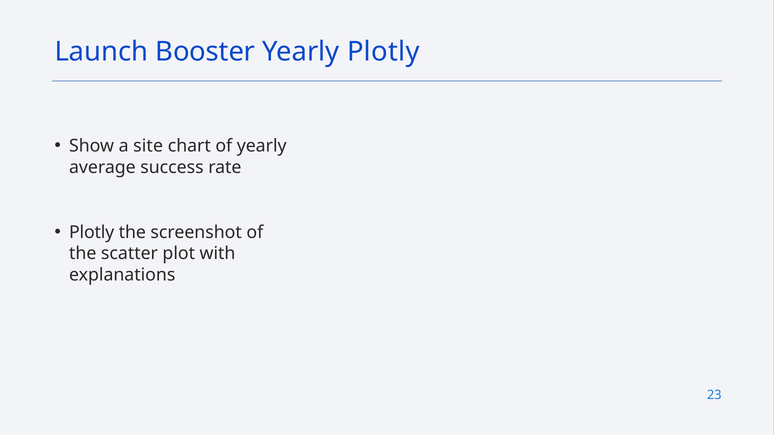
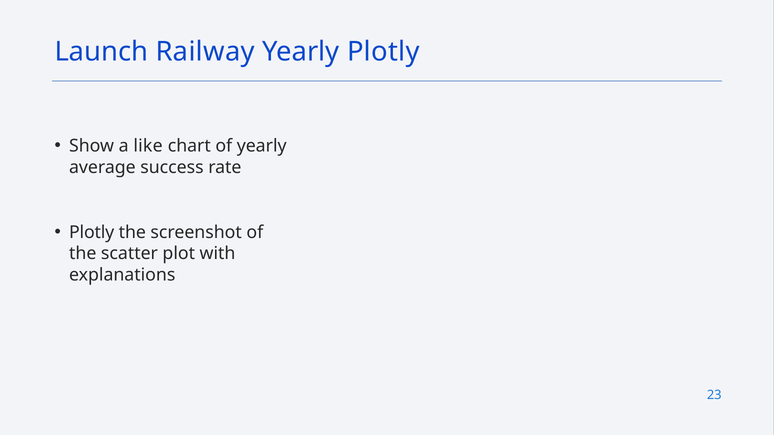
Booster: Booster -> Railway
site: site -> like
